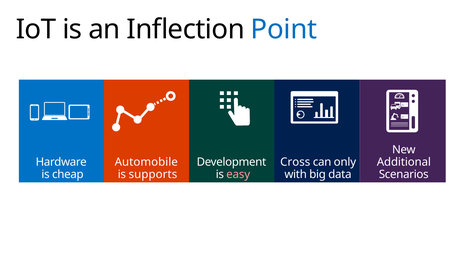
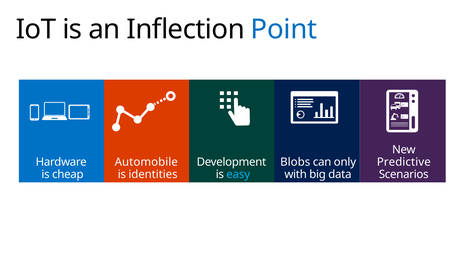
Cross: Cross -> Blobs
Additional: Additional -> Predictive
supports: supports -> identities
easy colour: pink -> light blue
